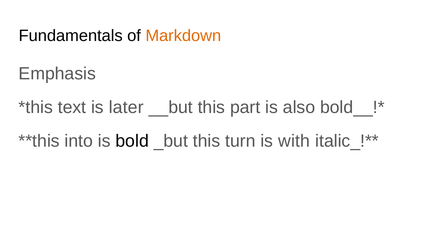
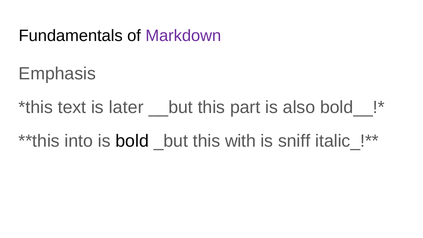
Markdown colour: orange -> purple
turn: turn -> with
with: with -> sniff
